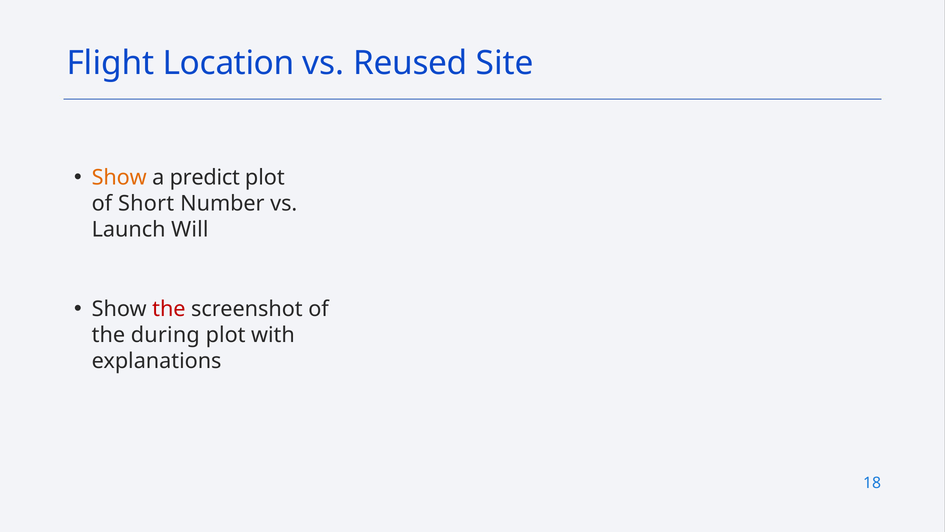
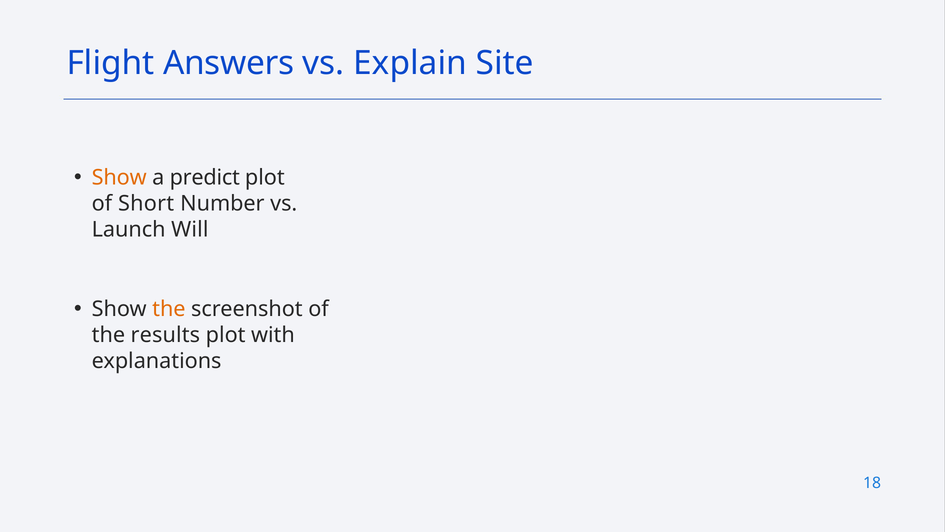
Location: Location -> Answers
Reused: Reused -> Explain
the at (169, 309) colour: red -> orange
during: during -> results
